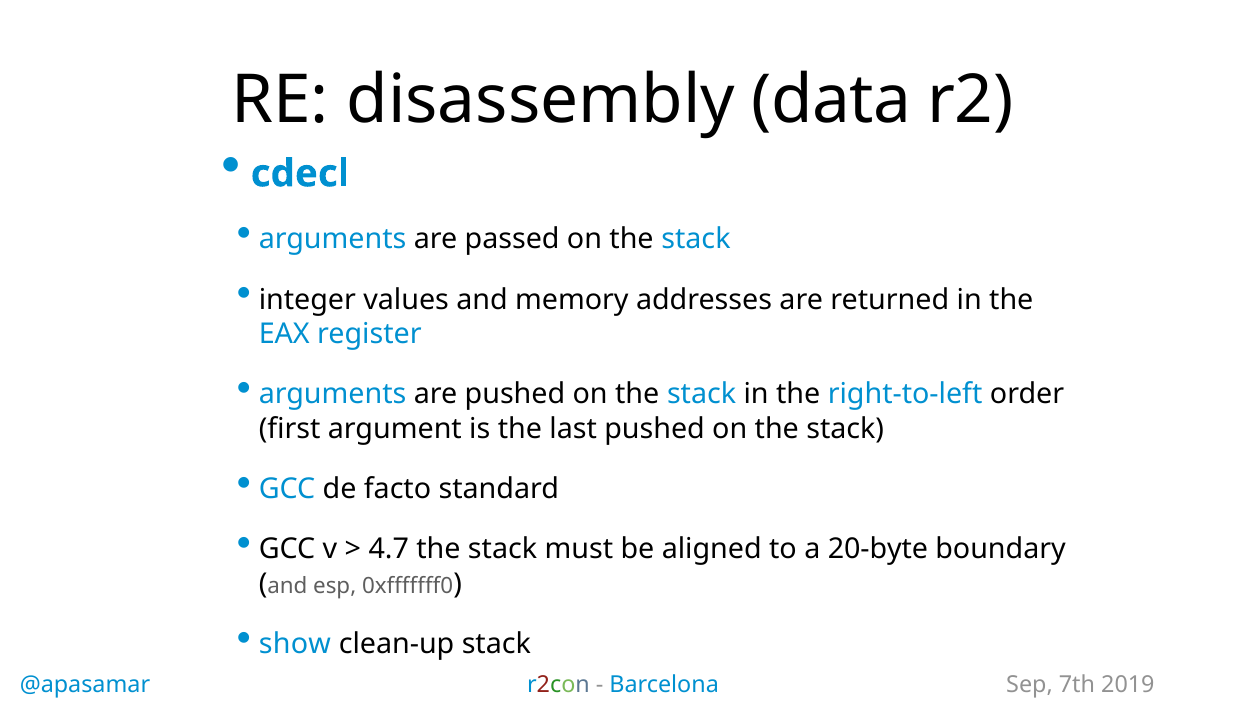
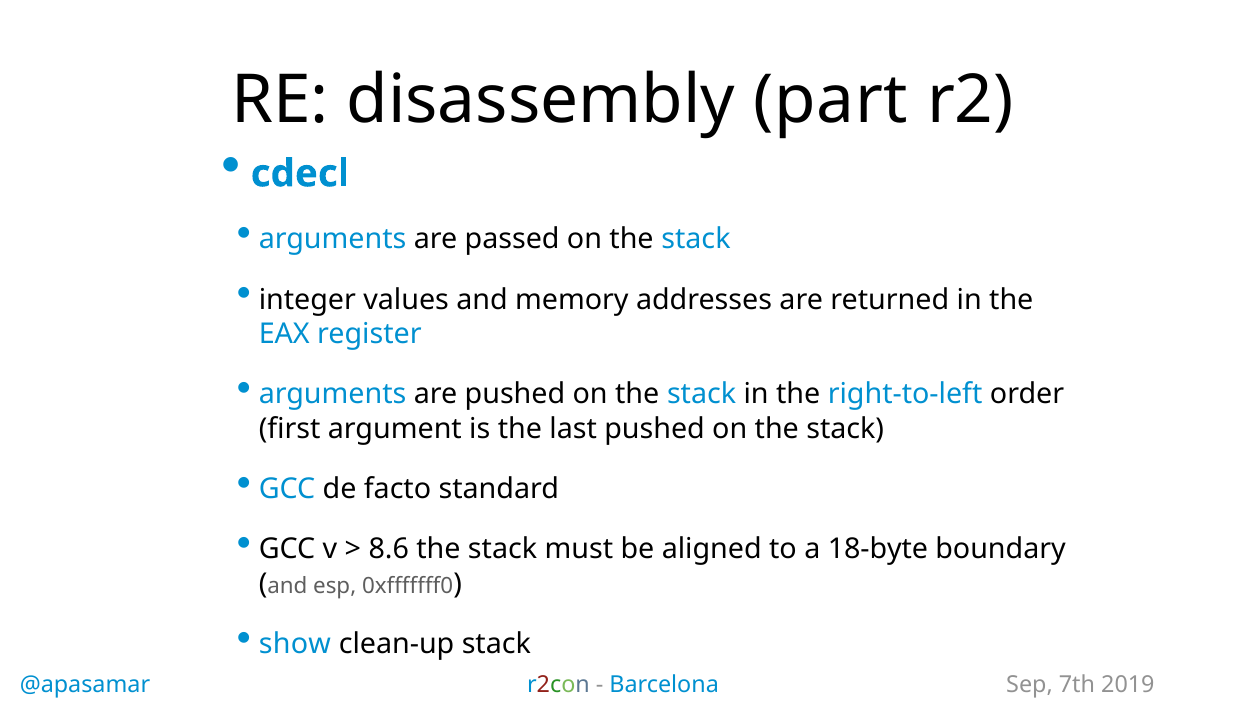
data: data -> part
4.7: 4.7 -> 8.6
20-byte: 20-byte -> 18-byte
